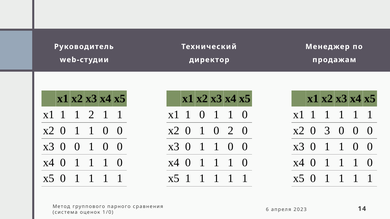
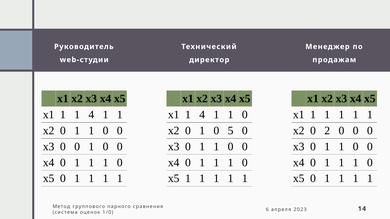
1 1 2: 2 -> 4
x1 1 0: 0 -> 4
0 2: 2 -> 5
3: 3 -> 2
